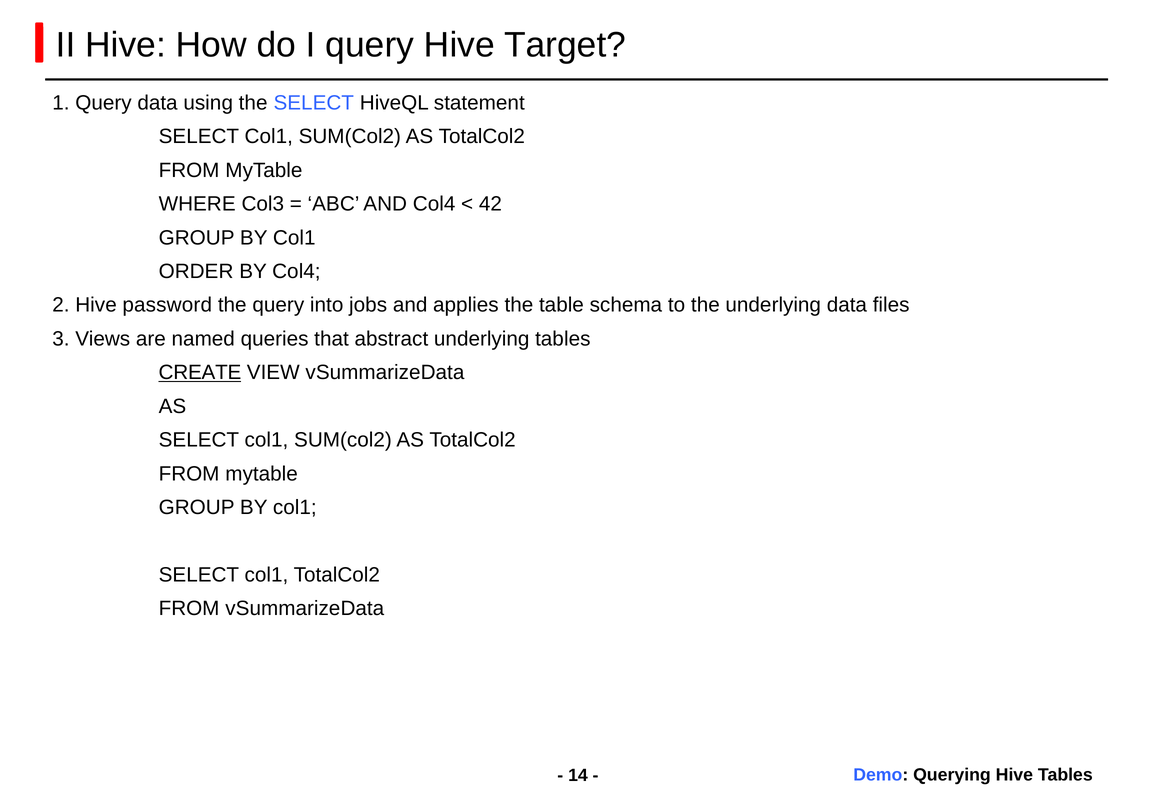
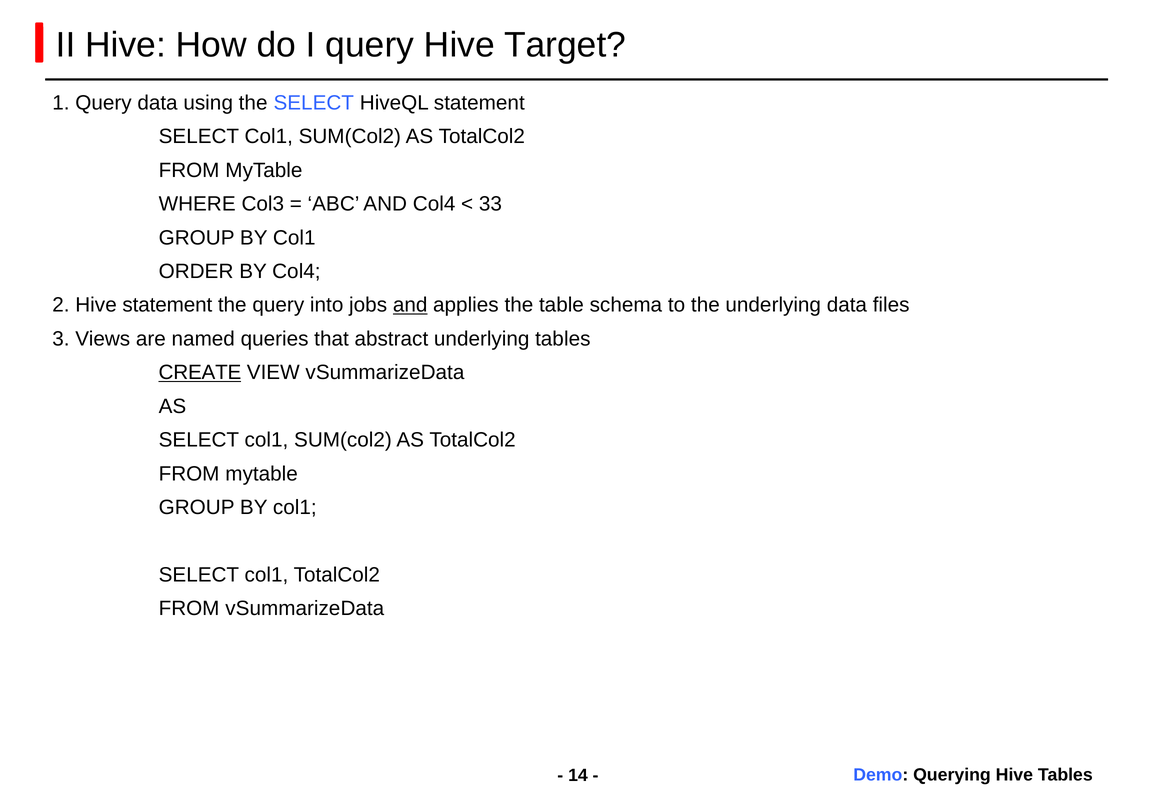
42: 42 -> 33
Hive password: password -> statement
and at (410, 305) underline: none -> present
